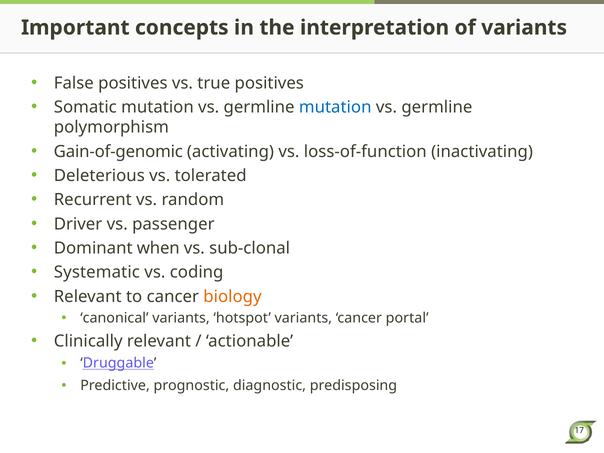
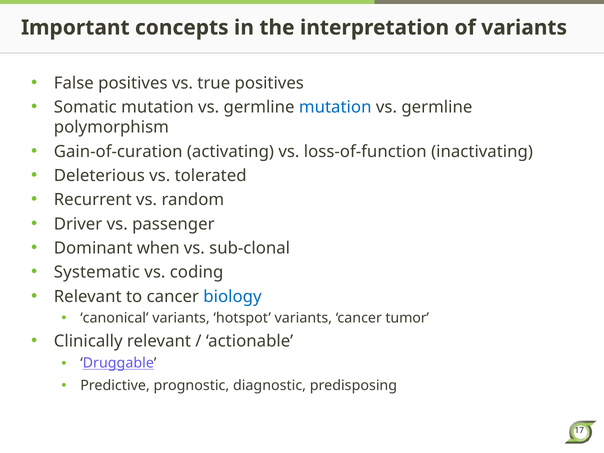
Gain-of-genomic: Gain-of-genomic -> Gain-of-curation
biology colour: orange -> blue
portal: portal -> tumor
